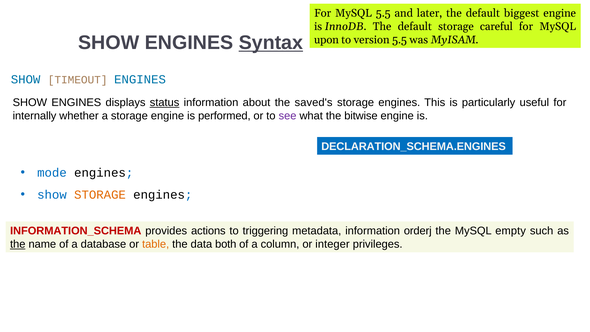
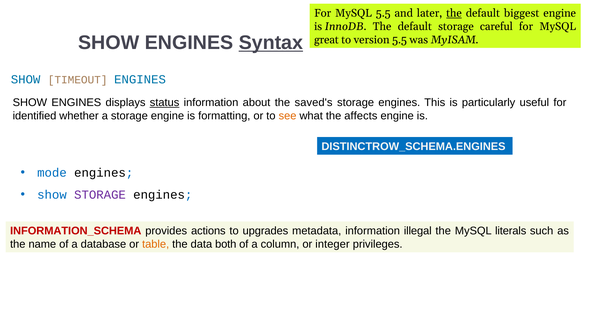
the at (454, 13) underline: none -> present
upon: upon -> great
internally: internally -> identified
performed: performed -> formatting
see colour: purple -> orange
bitwise: bitwise -> affects
DECLARATION_SCHEMA.ENGINES: DECLARATION_SCHEMA.ENGINES -> DISTINCTROW_SCHEMA.ENGINES
STORAGE at (100, 195) colour: orange -> purple
triggering: triggering -> upgrades
orderj: orderj -> illegal
empty: empty -> literals
the at (18, 244) underline: present -> none
